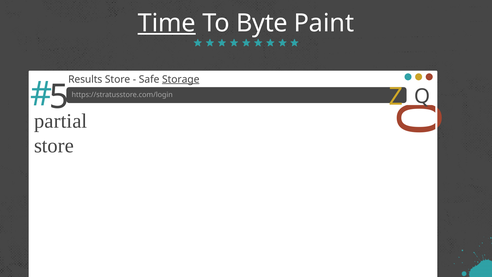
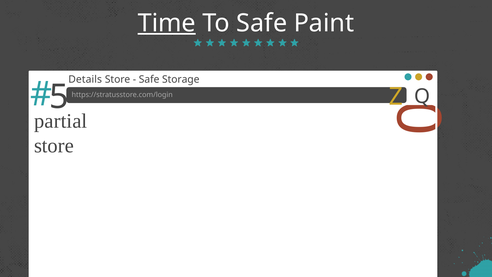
To Byte: Byte -> Safe
Results: Results -> Details
Storage underline: present -> none
